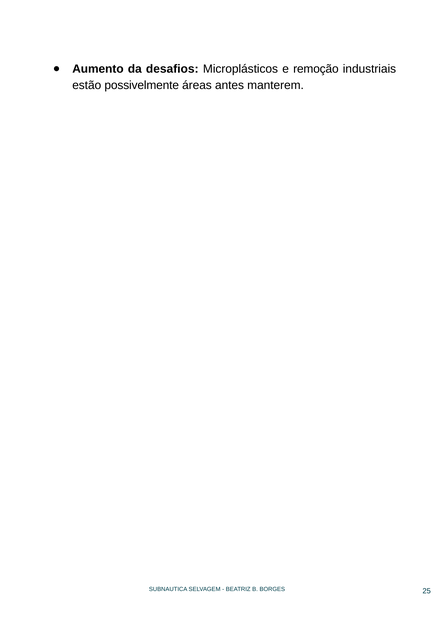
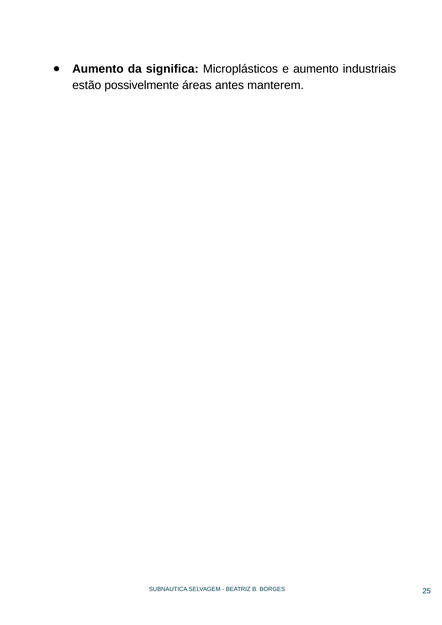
desafios: desafios -> significa
e remoção: remoção -> aumento
